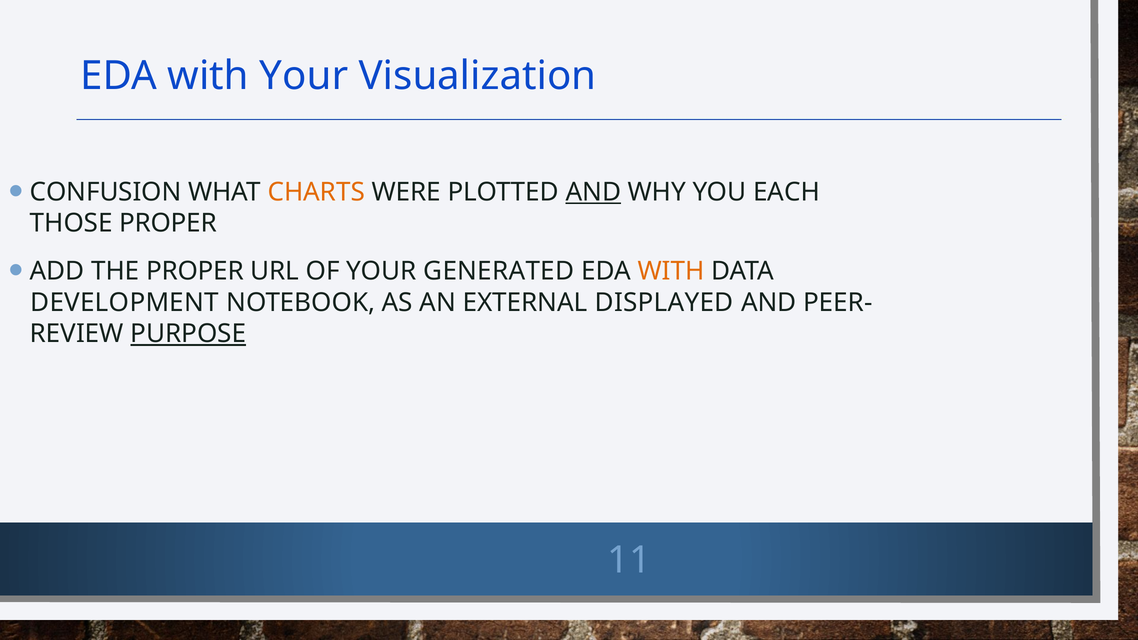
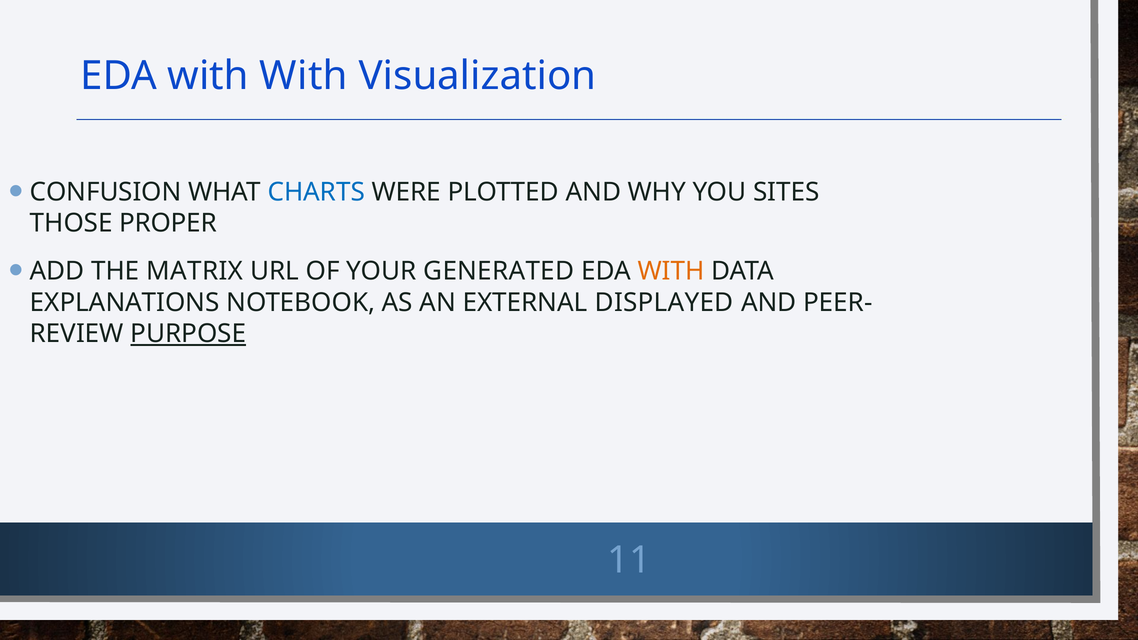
with Your: Your -> With
CHARTS colour: orange -> blue
AND at (593, 192) underline: present -> none
EACH: EACH -> SITES
THE PROPER: PROPER -> MATRIX
DEVELOPMENT: DEVELOPMENT -> EXPLANATIONS
